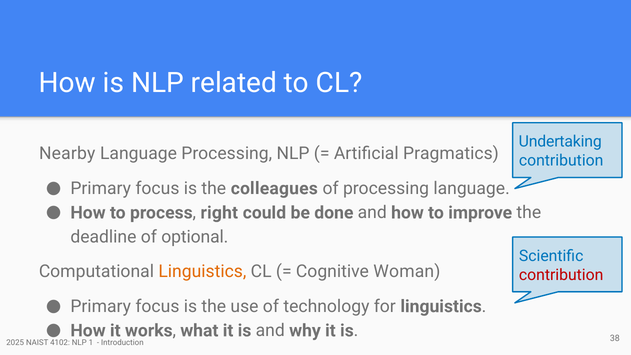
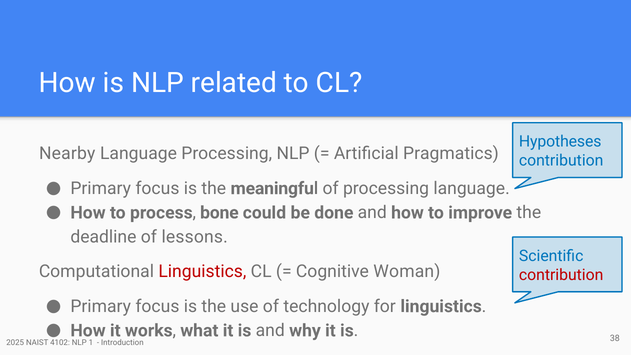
Undertaking: Undertaking -> Hypotheses
colleagues: colleagues -> meaningful
right: right -> bone
optional: optional -> lessons
Linguistics at (202, 272) colour: orange -> red
